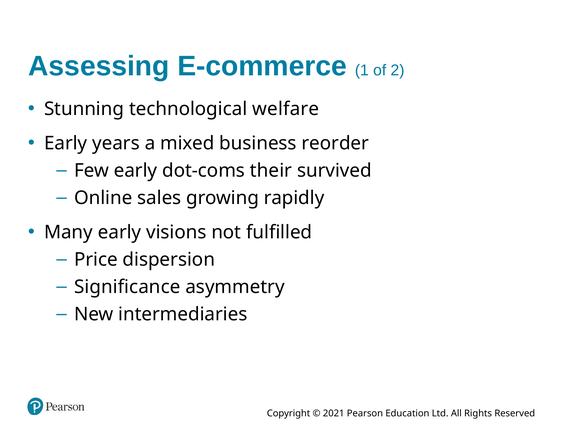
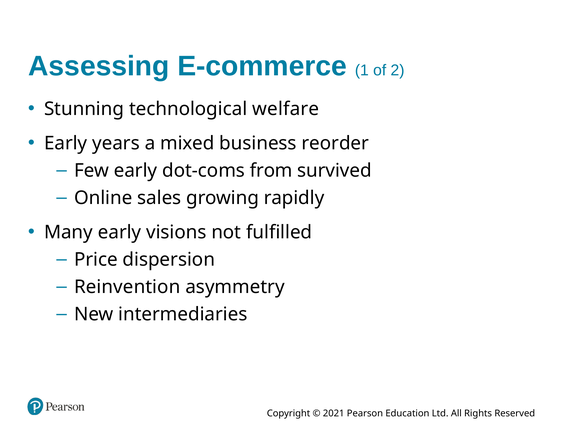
their: their -> from
Significance: Significance -> Reinvention
